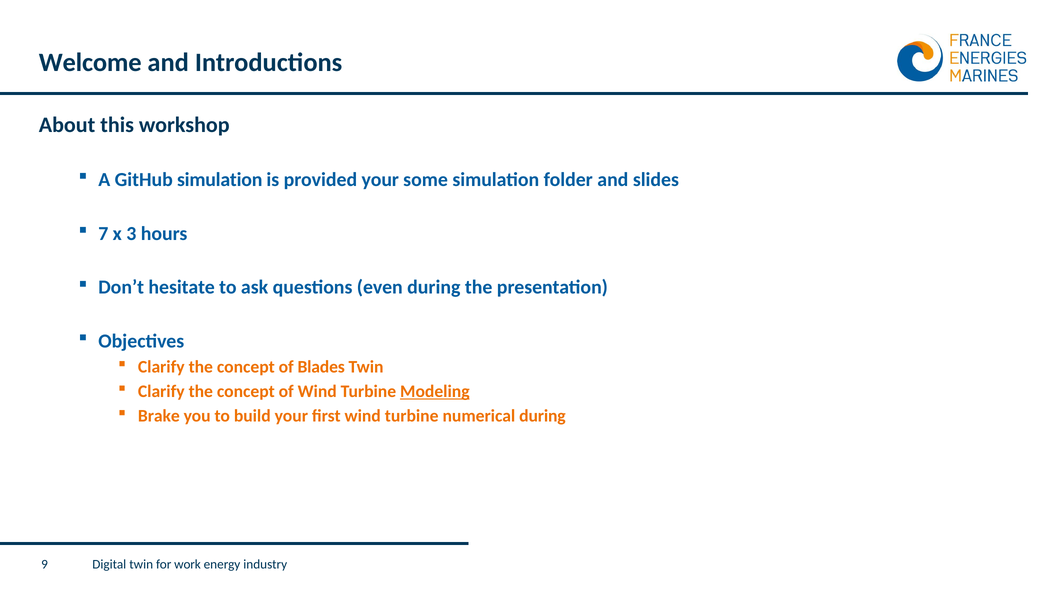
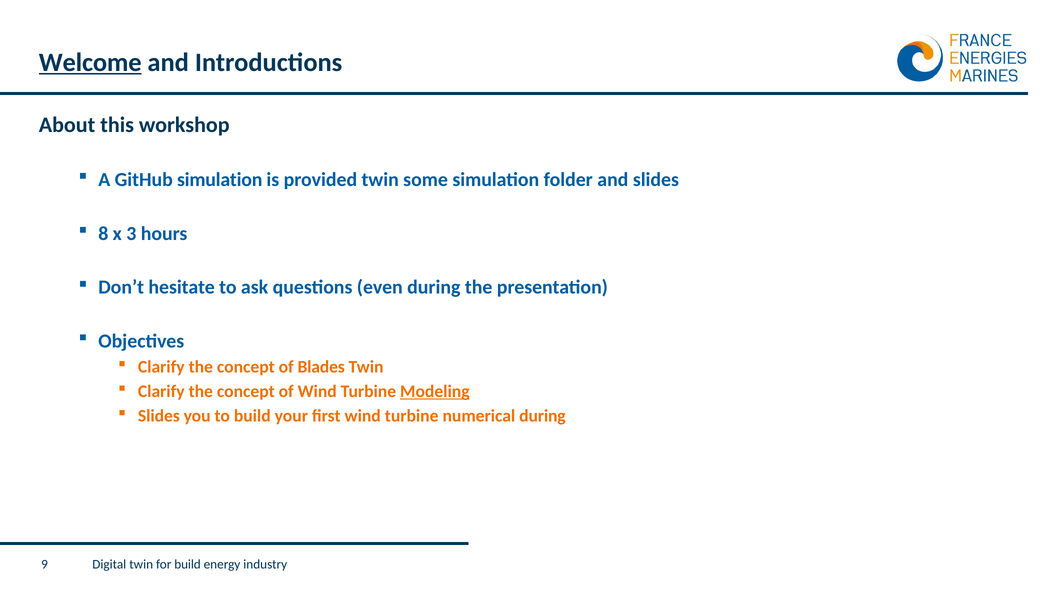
Welcome underline: none -> present
provided your: your -> twin
7: 7 -> 8
Brake at (159, 416): Brake -> Slides
for work: work -> build
